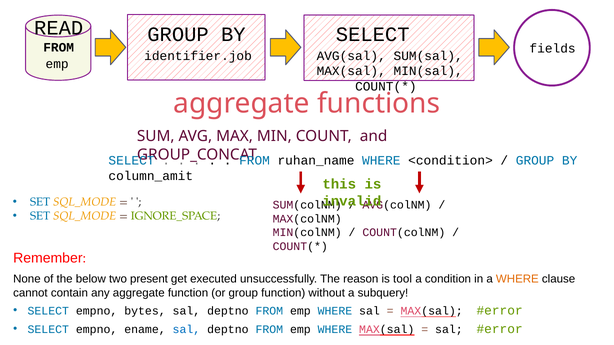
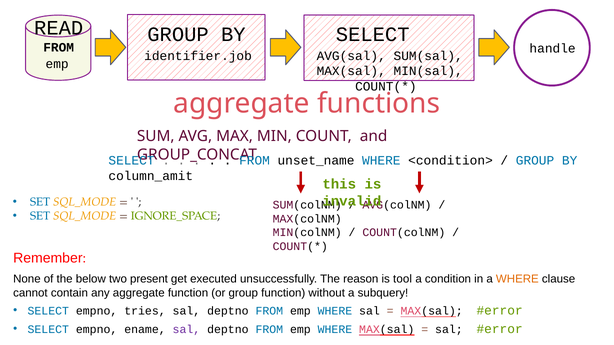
fields: fields -> handle
ruhan_name: ruhan_name -> unset_name
bytes: bytes -> tries
sal at (186, 330) colour: blue -> purple
